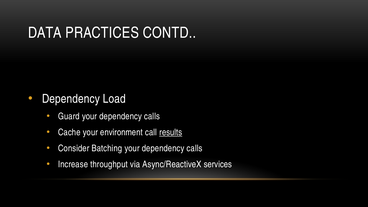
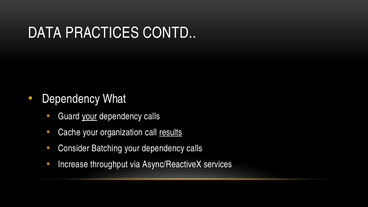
Load: Load -> What
your at (89, 116) underline: none -> present
environment: environment -> organization
